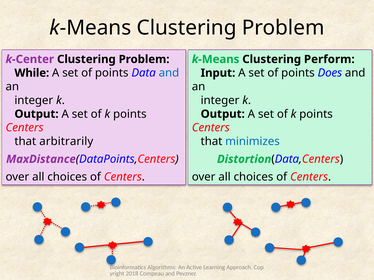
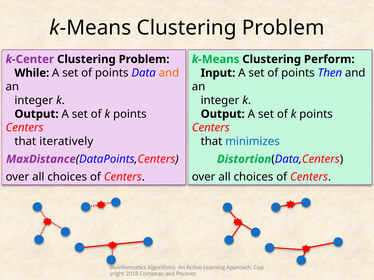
and at (169, 73) colour: blue -> orange
Does: Does -> Then
arbitrarily: arbitrarily -> iteratively
